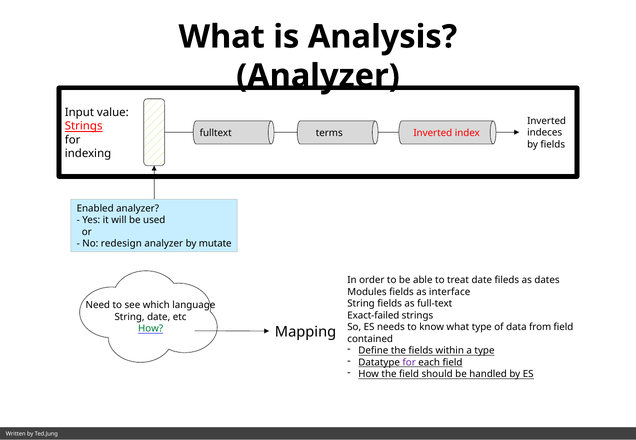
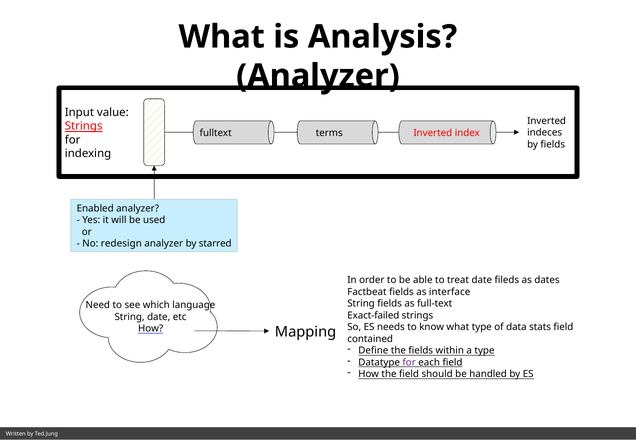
mutate: mutate -> starred
Modules: Modules -> Factbeat
from: from -> stats
How at (151, 329) colour: green -> black
